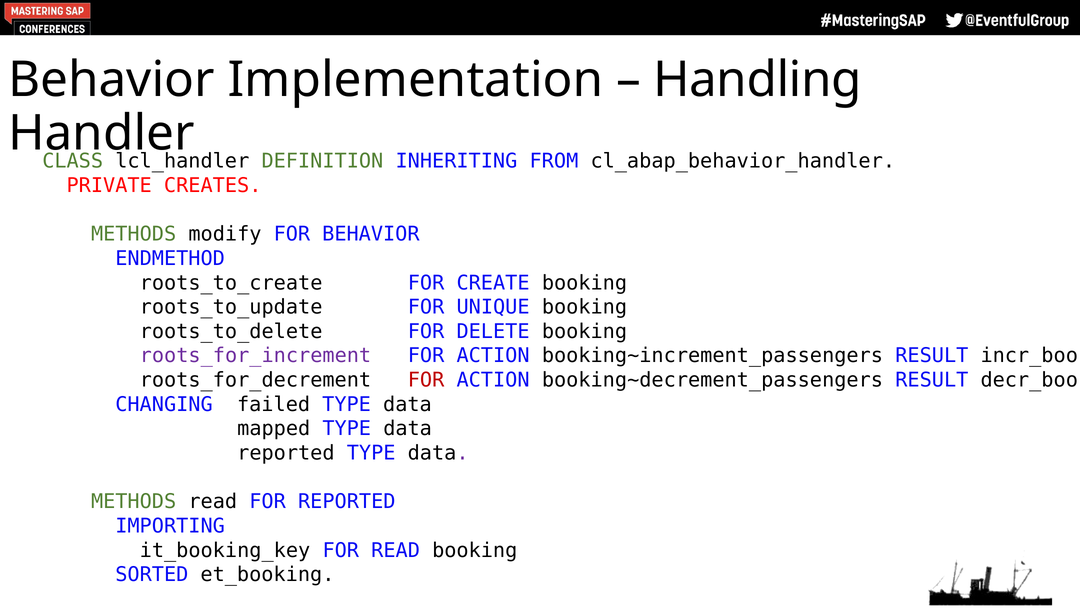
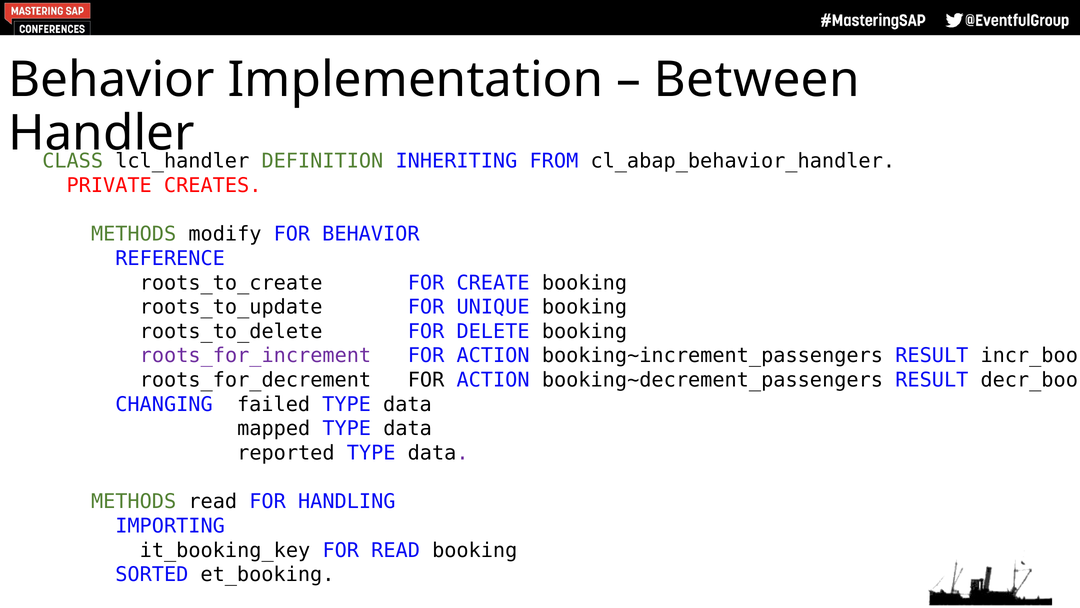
Handling: Handling -> Between
ENDMETHOD: ENDMETHOD -> REFERENCE
FOR at (426, 380) colour: red -> black
FOR REPORTED: REPORTED -> HANDLING
